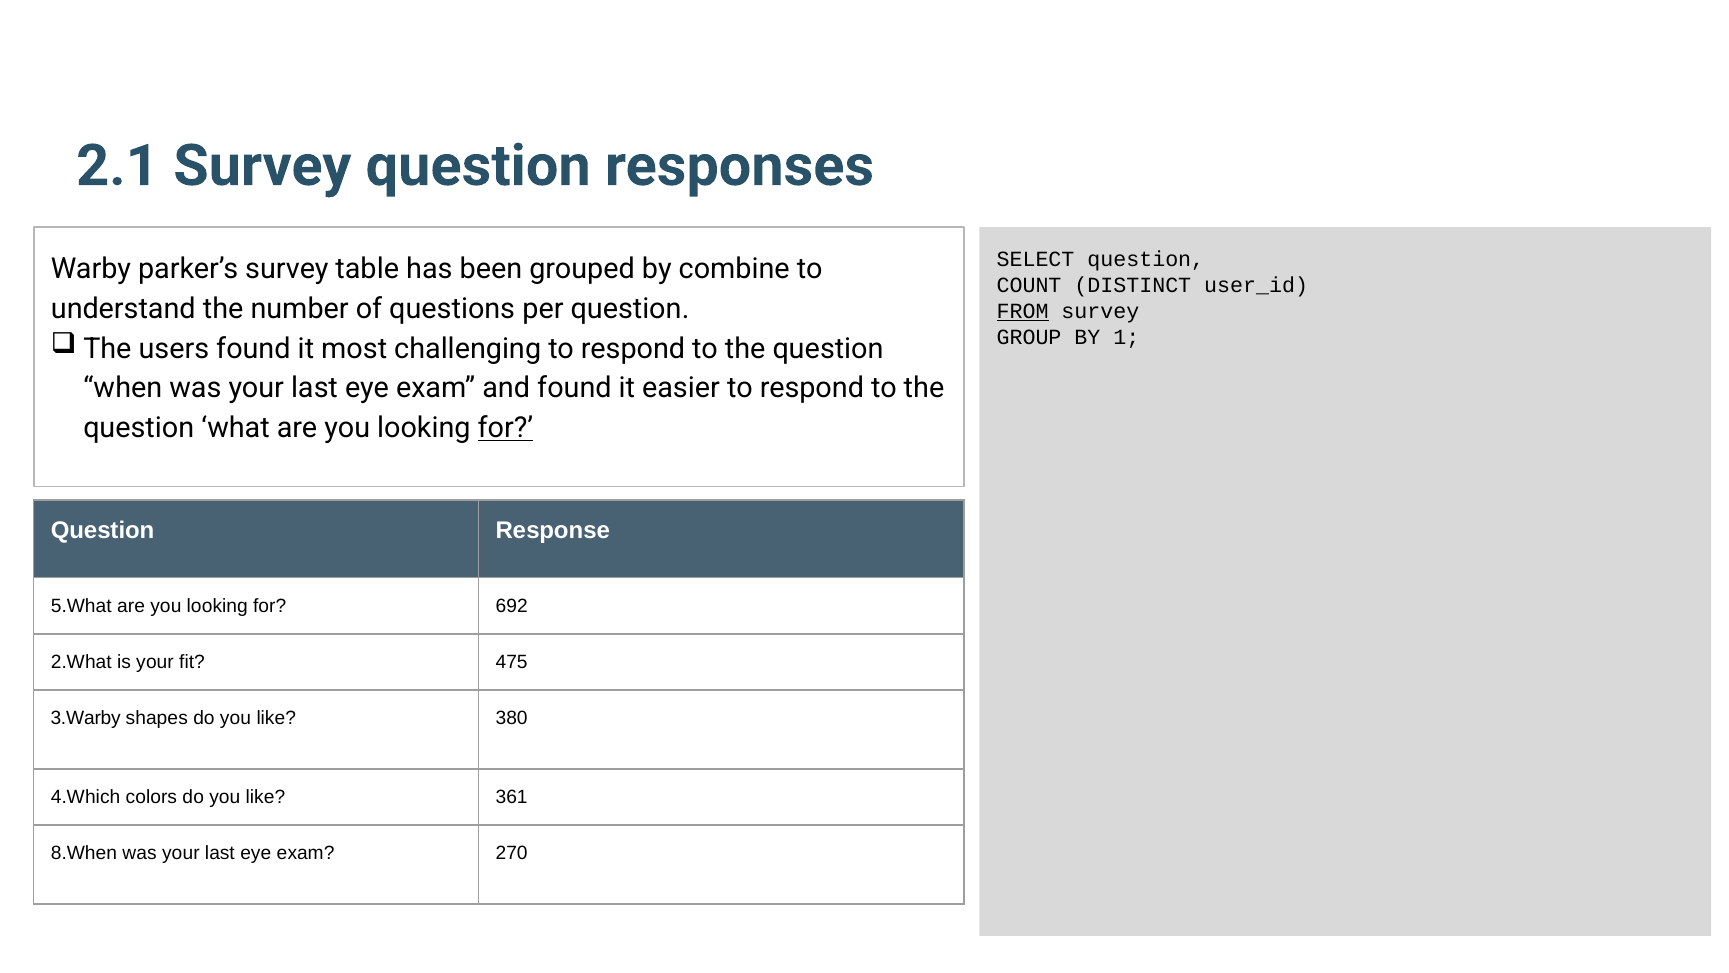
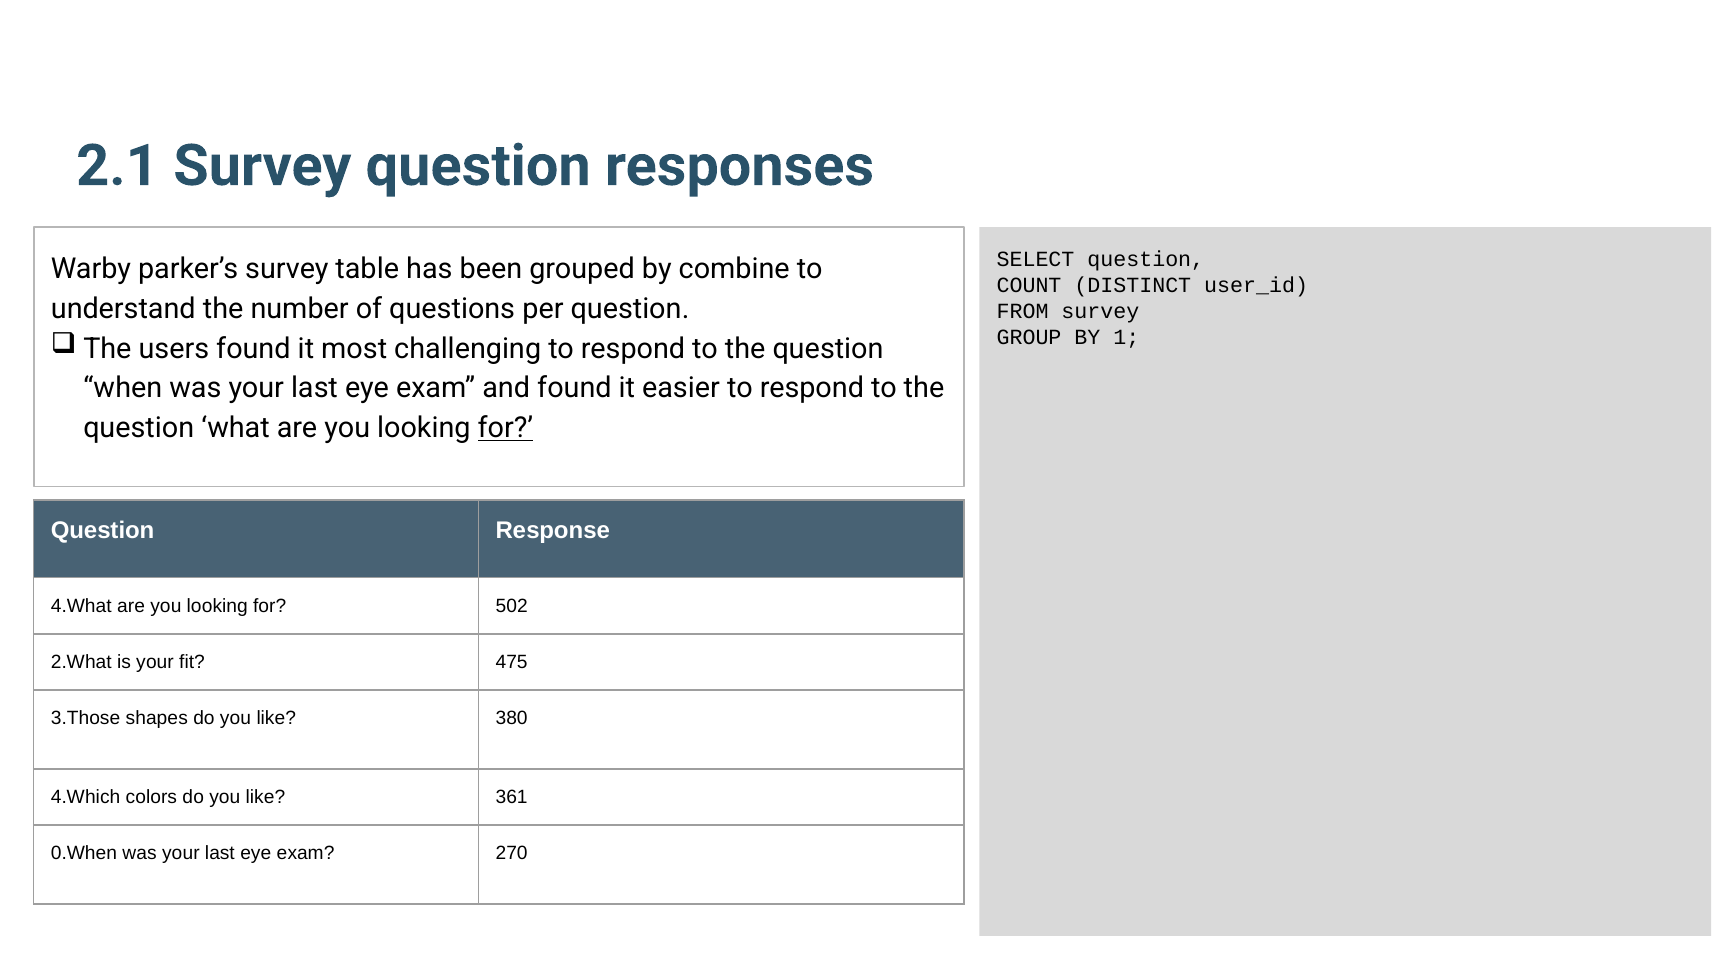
FROM underline: present -> none
5.What: 5.What -> 4.What
692: 692 -> 502
3.Warby: 3.Warby -> 3.Those
8.When: 8.When -> 0.When
